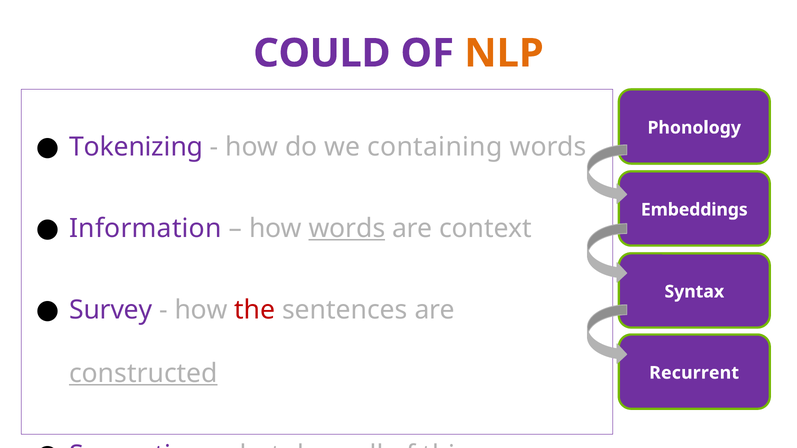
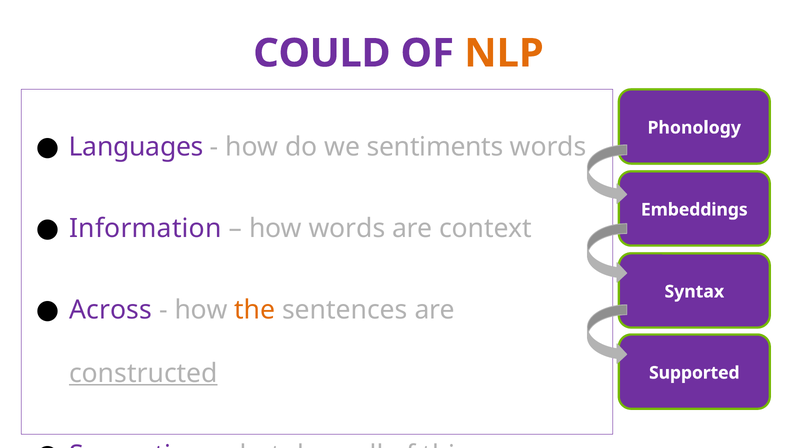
Tokenizing: Tokenizing -> Languages
containing: containing -> sentiments
words at (347, 229) underline: present -> none
Survey: Survey -> Across
the colour: red -> orange
Recurrent: Recurrent -> Supported
